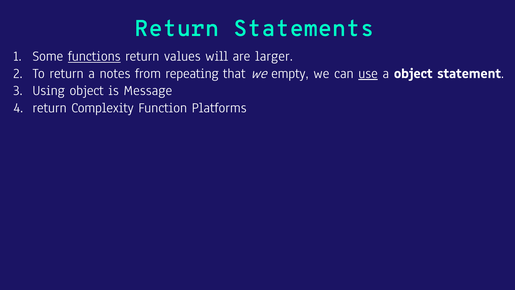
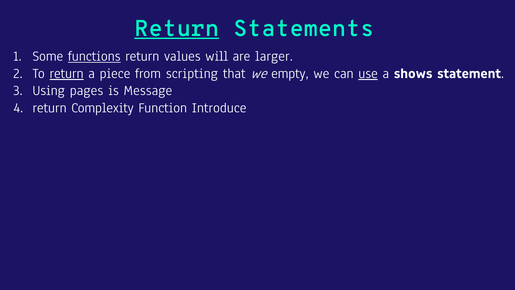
Return at (177, 28) underline: none -> present
return at (67, 73) underline: none -> present
notes: notes -> piece
repeating: repeating -> scripting
a object: object -> shows
Using object: object -> pages
Platforms: Platforms -> Introduce
